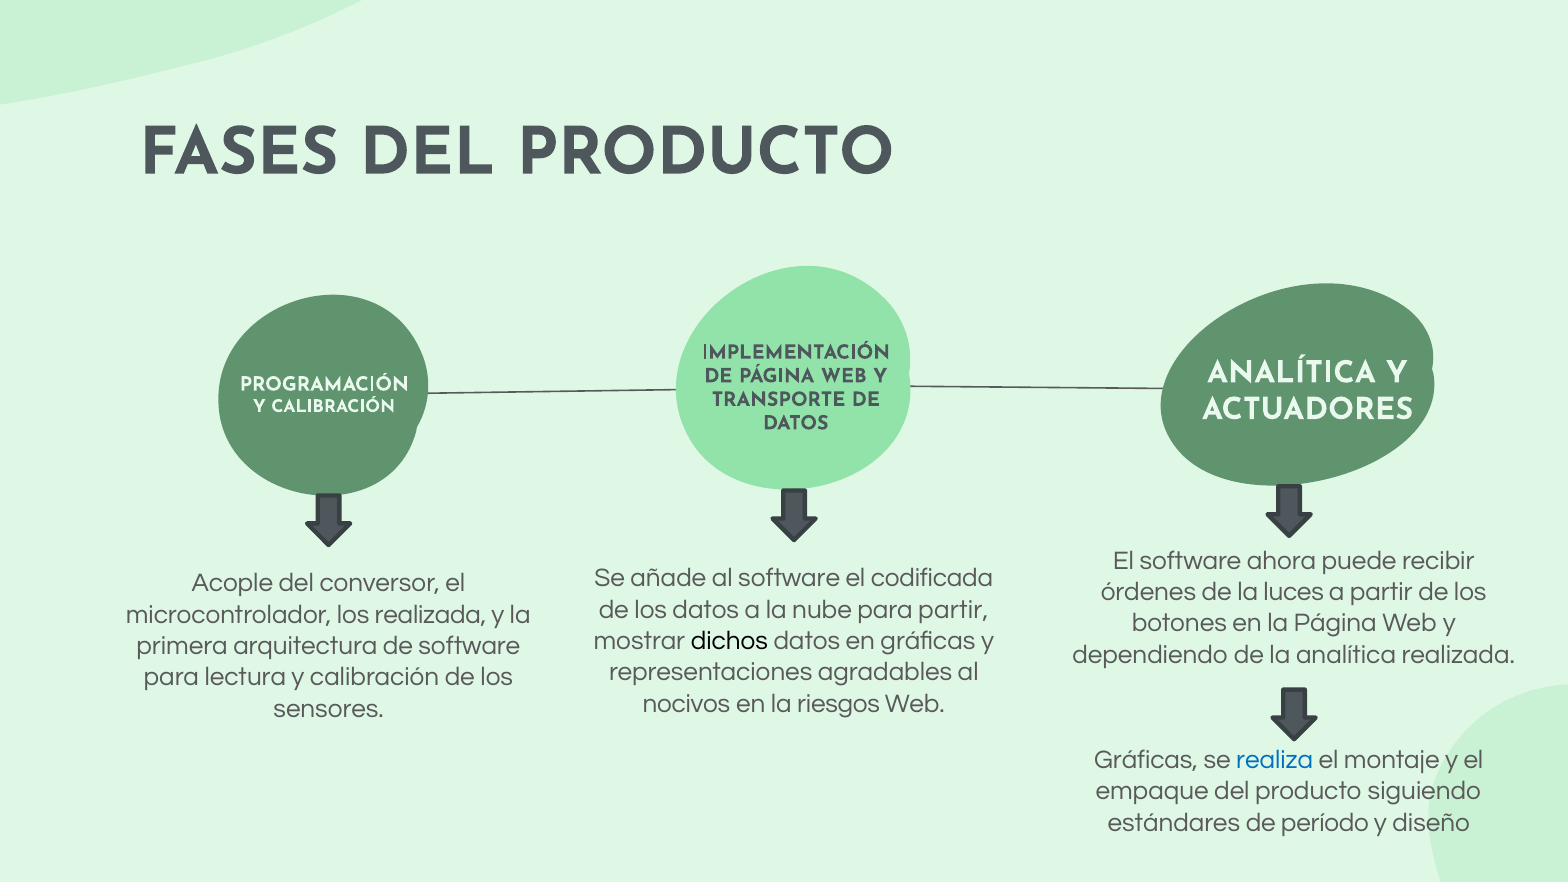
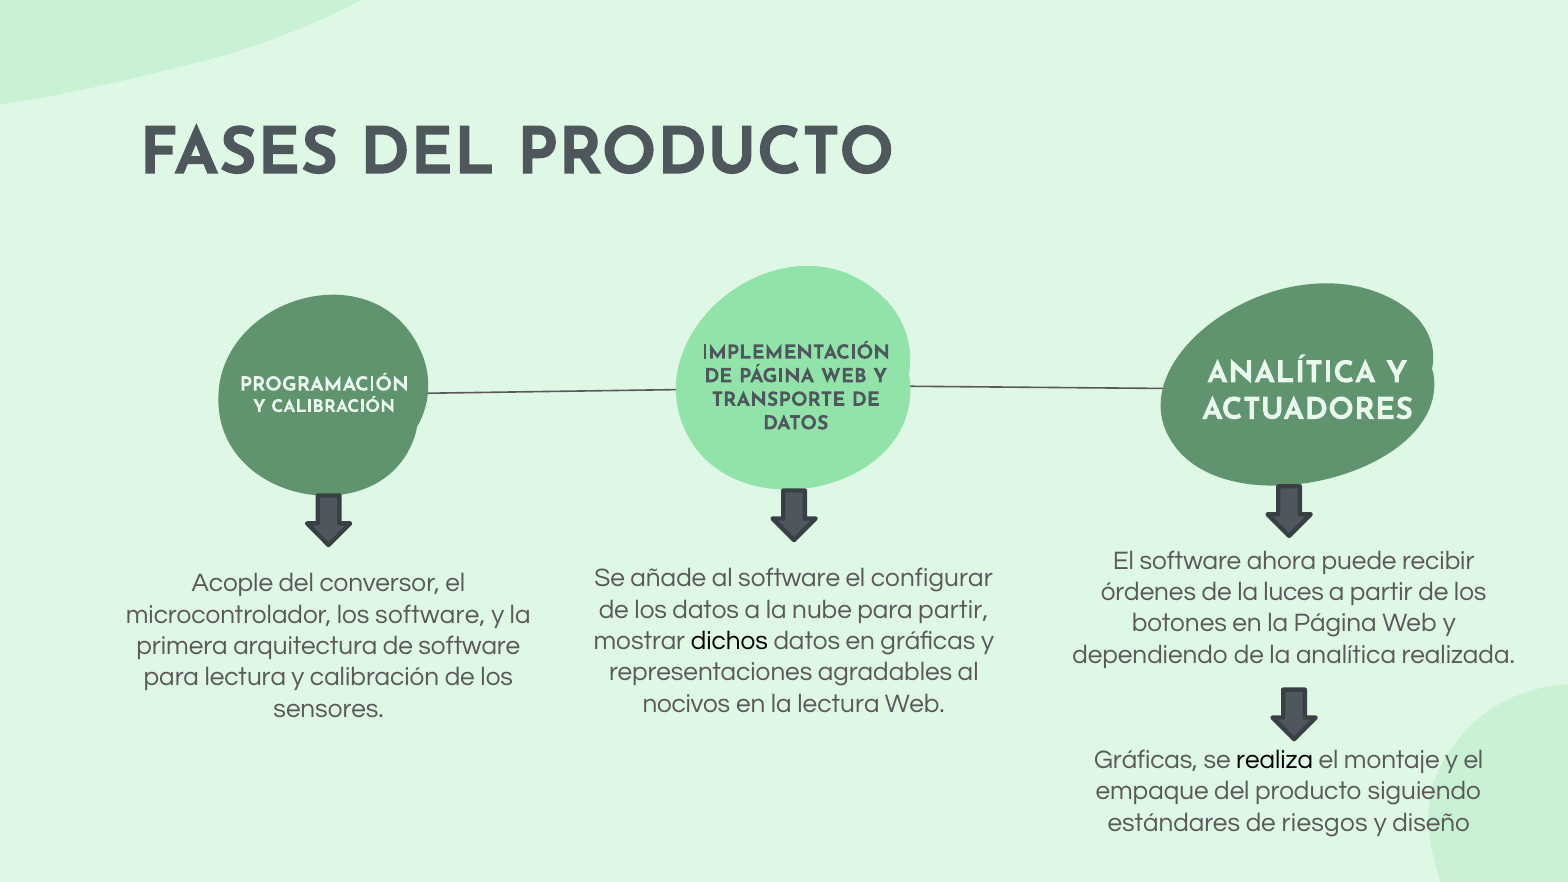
codificada: codificada -> configurar
los realizada: realizada -> software
la riesgos: riesgos -> lectura
realiza colour: blue -> black
período: período -> riesgos
